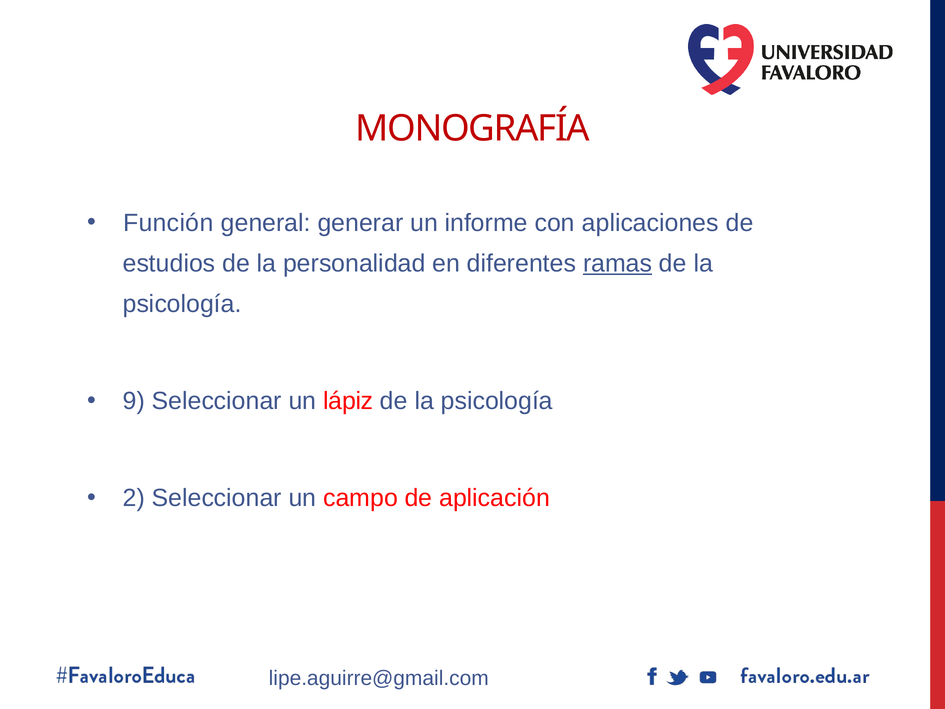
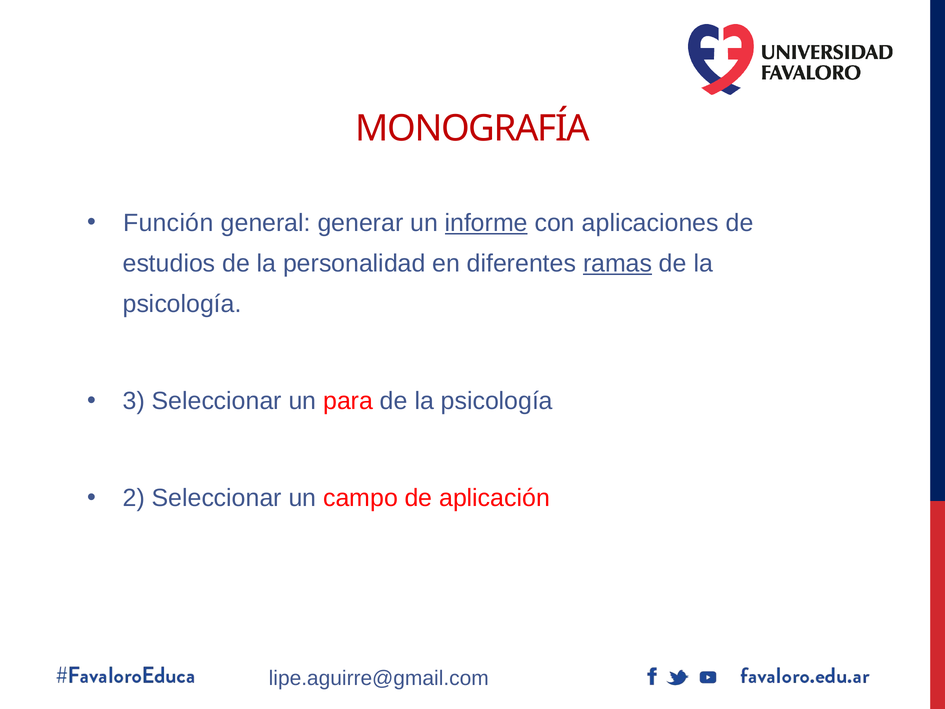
informe underline: none -> present
9: 9 -> 3
lápiz: lápiz -> para
